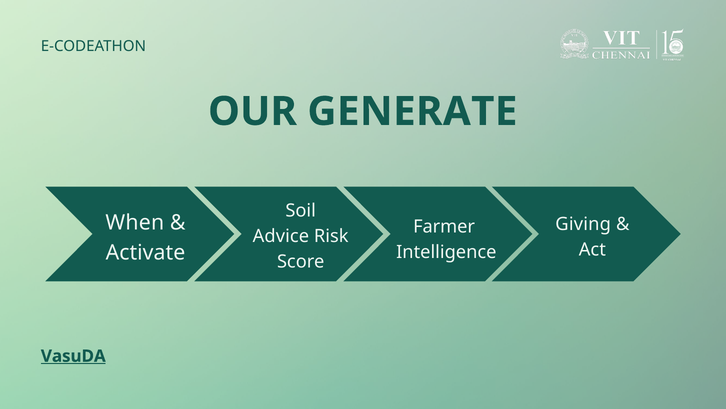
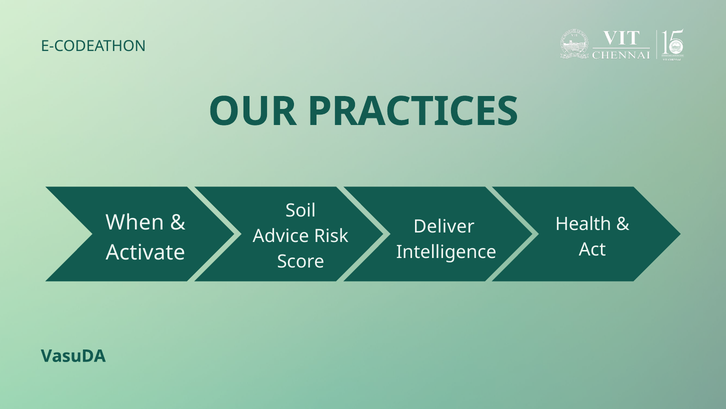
GENERATE: GENERATE -> PRACTICES
Giving: Giving -> Health
Farmer: Farmer -> Deliver
VasuDA underline: present -> none
